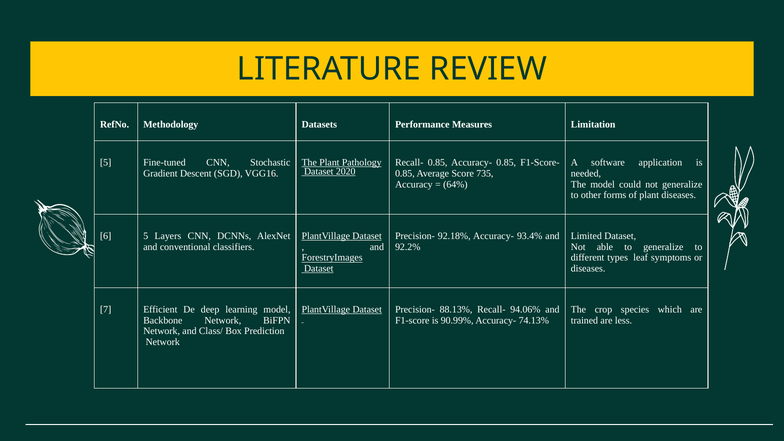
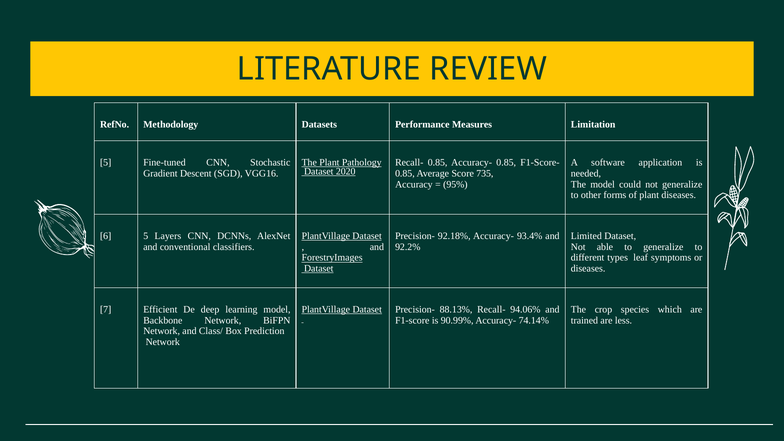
64%: 64% -> 95%
74.13%: 74.13% -> 74.14%
